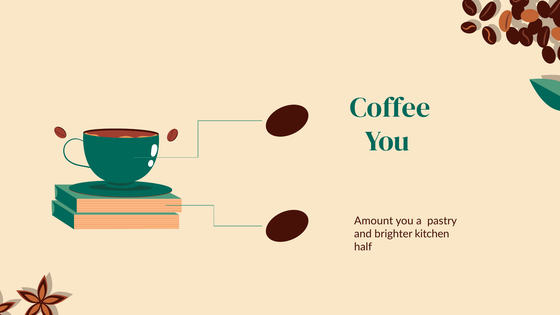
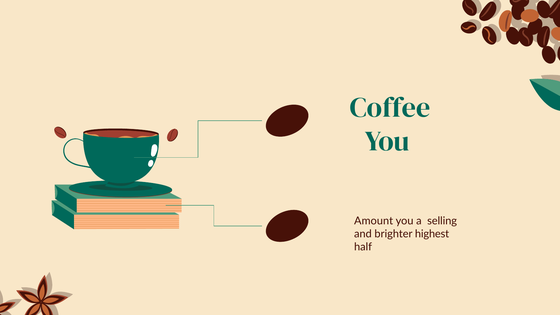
pastry: pastry -> selling
kitchen: kitchen -> highest
